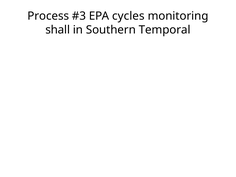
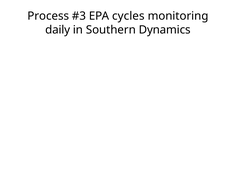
shall: shall -> daily
Temporal: Temporal -> Dynamics
